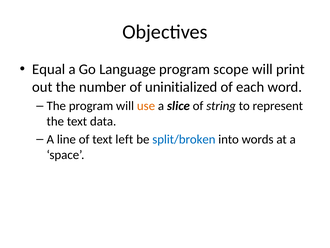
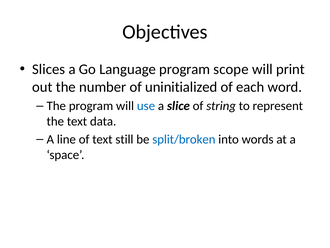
Equal: Equal -> Slices
use colour: orange -> blue
left: left -> still
